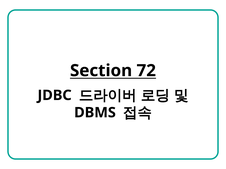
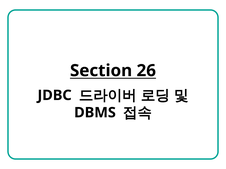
72: 72 -> 26
